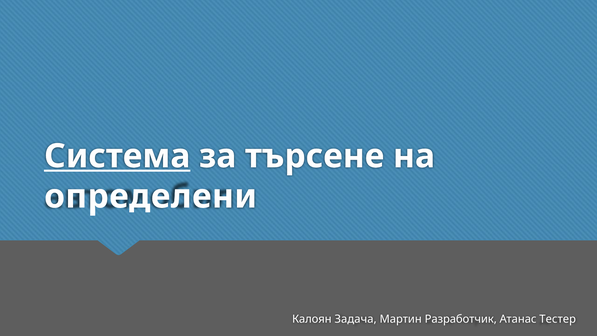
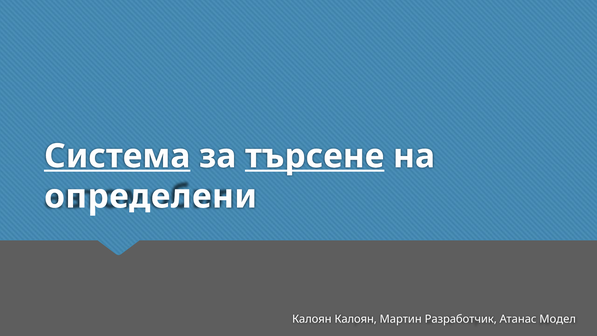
търсене underline: none -> present
Калоян Задача: Задача -> Калоян
Тестер: Тестер -> Модел
